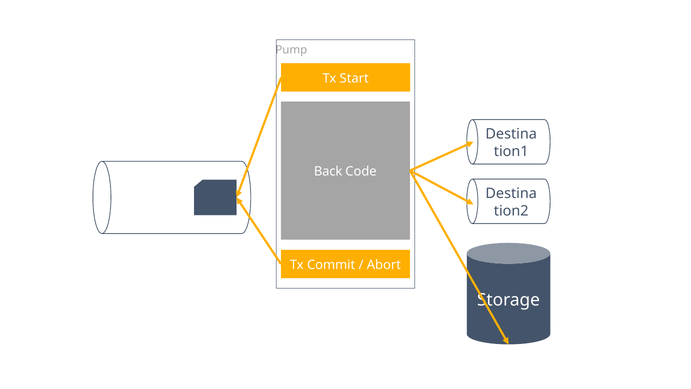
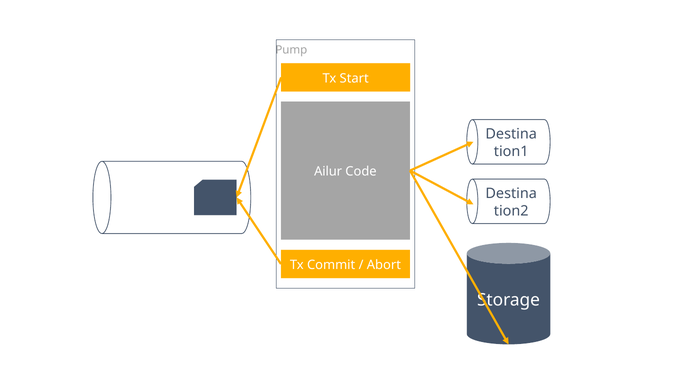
Back: Back -> Ailur
